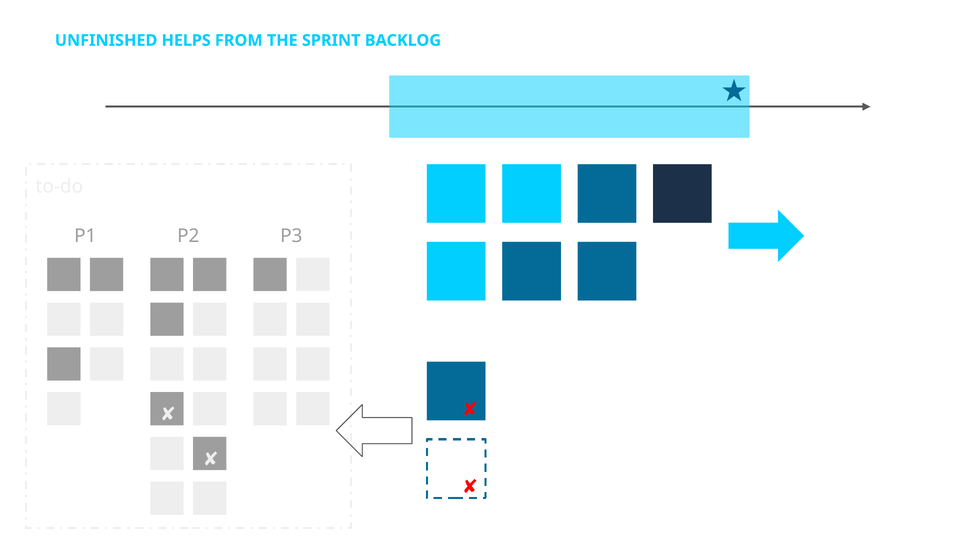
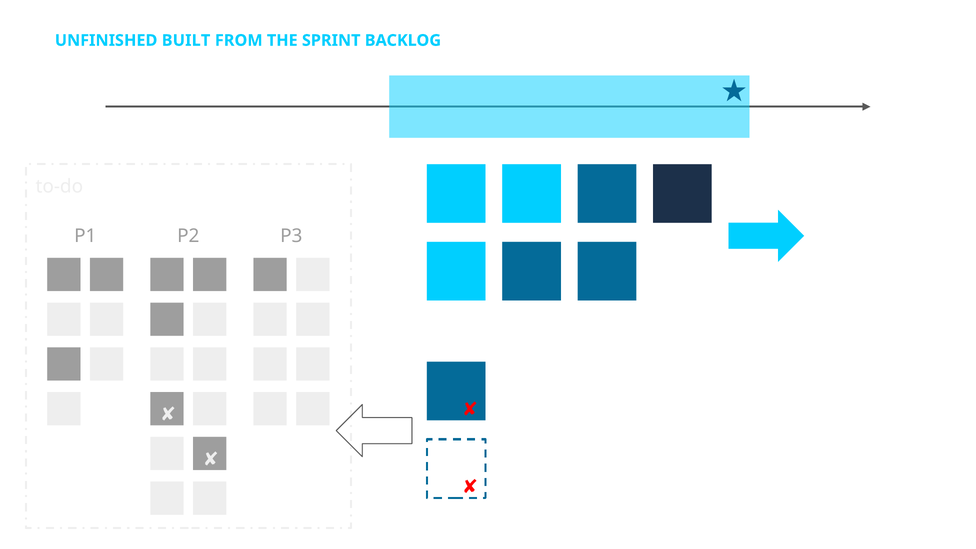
HELPS: HELPS -> BUILT
